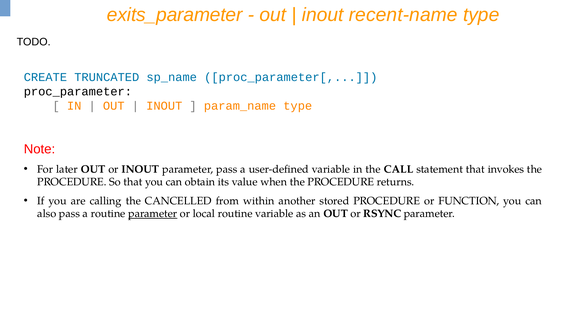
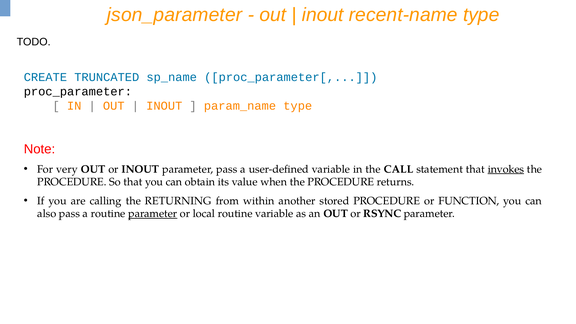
exits_parameter: exits_parameter -> json_parameter
later: later -> very
invokes underline: none -> present
CANCELLED: CANCELLED -> RETURNING
